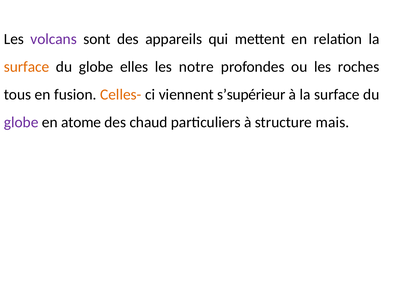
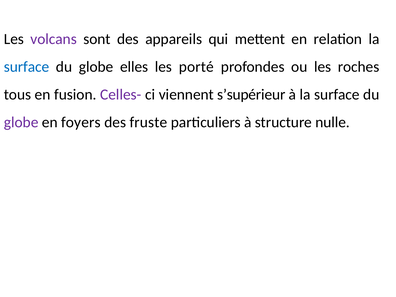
surface at (27, 67) colour: orange -> blue
notre: notre -> porté
Celles- colour: orange -> purple
atome: atome -> foyers
chaud: chaud -> fruste
mais: mais -> nulle
